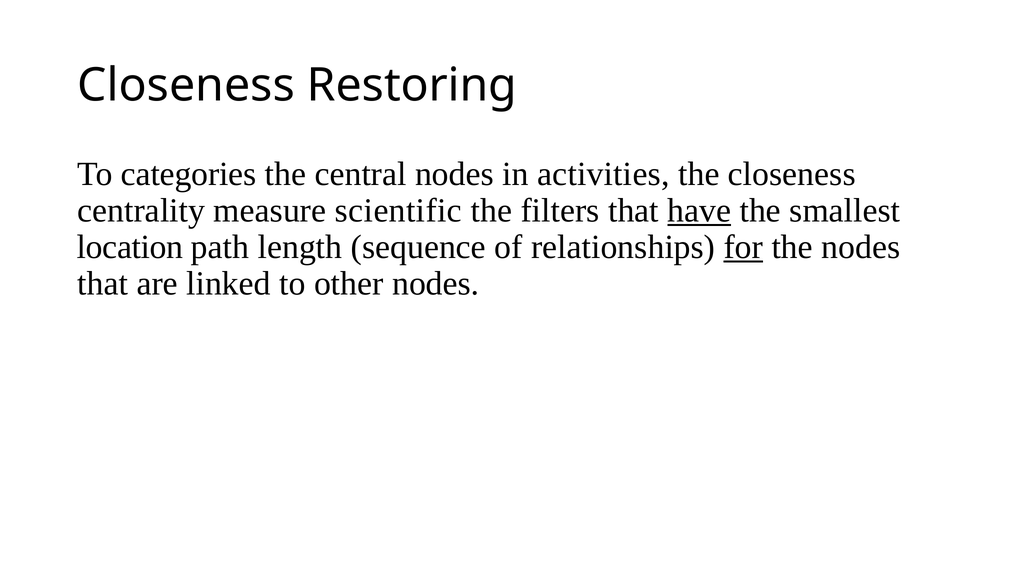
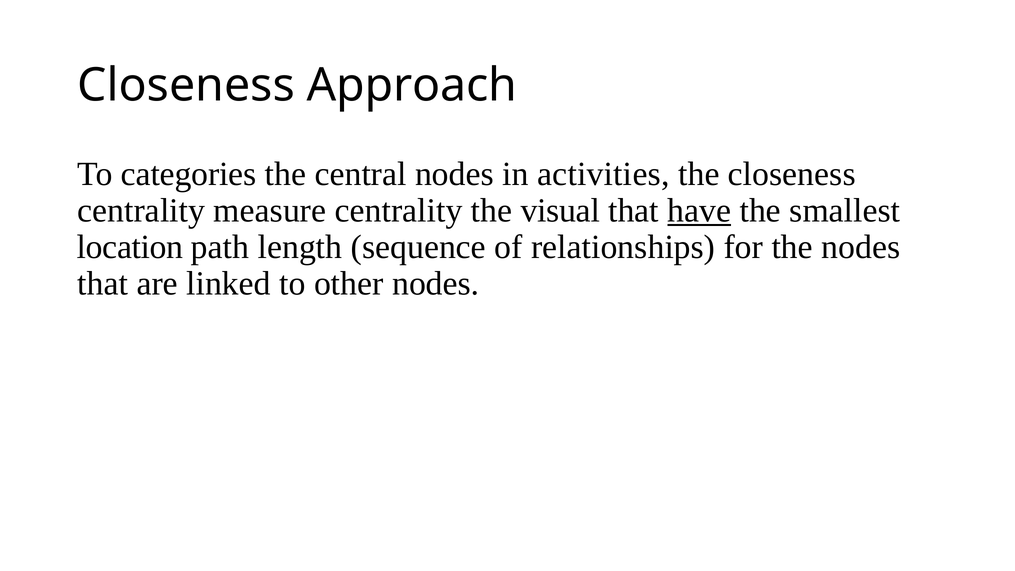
Restoring: Restoring -> Approach
measure scientific: scientific -> centrality
filters: filters -> visual
for underline: present -> none
